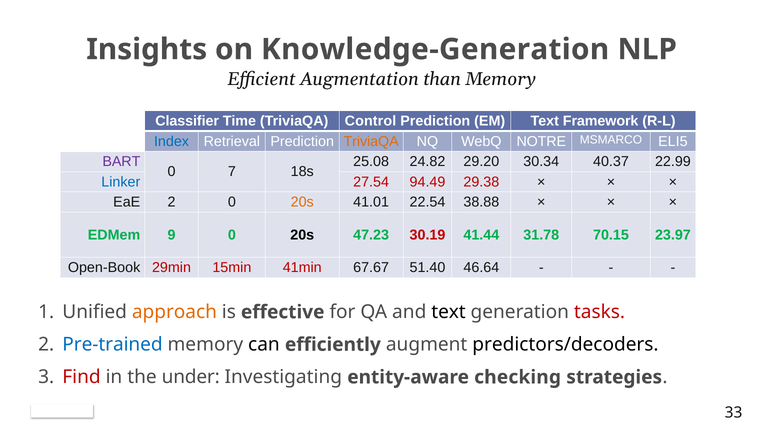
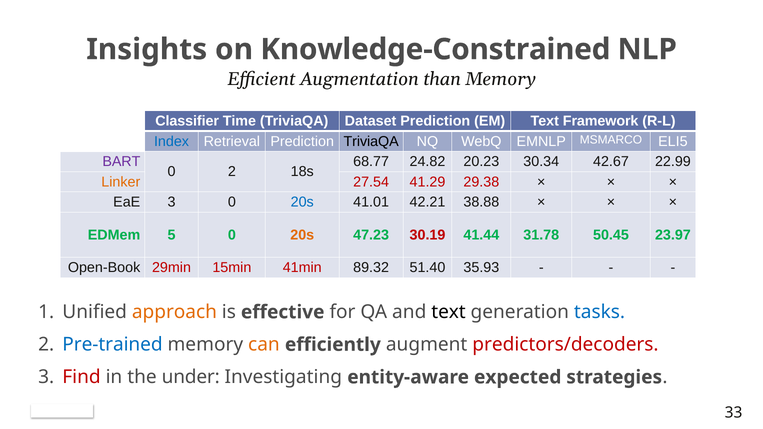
Knowledge-Generation: Knowledge-Generation -> Knowledge-Constrained
Control: Control -> Dataset
TriviaQA at (371, 141) colour: orange -> black
NOTRE: NOTRE -> EMNLP
25.08: 25.08 -> 68.77
29.20: 29.20 -> 20.23
40.37: 40.37 -> 42.67
0 7: 7 -> 2
Linker colour: blue -> orange
94.49: 94.49 -> 41.29
EaE 2: 2 -> 3
20s at (302, 202) colour: orange -> blue
22.54: 22.54 -> 42.21
9: 9 -> 5
20s at (302, 235) colour: black -> orange
70.15: 70.15 -> 50.45
67.67: 67.67 -> 89.32
46.64: 46.64 -> 35.93
tasks colour: red -> blue
can colour: black -> orange
predictors/decoders colour: black -> red
checking: checking -> expected
